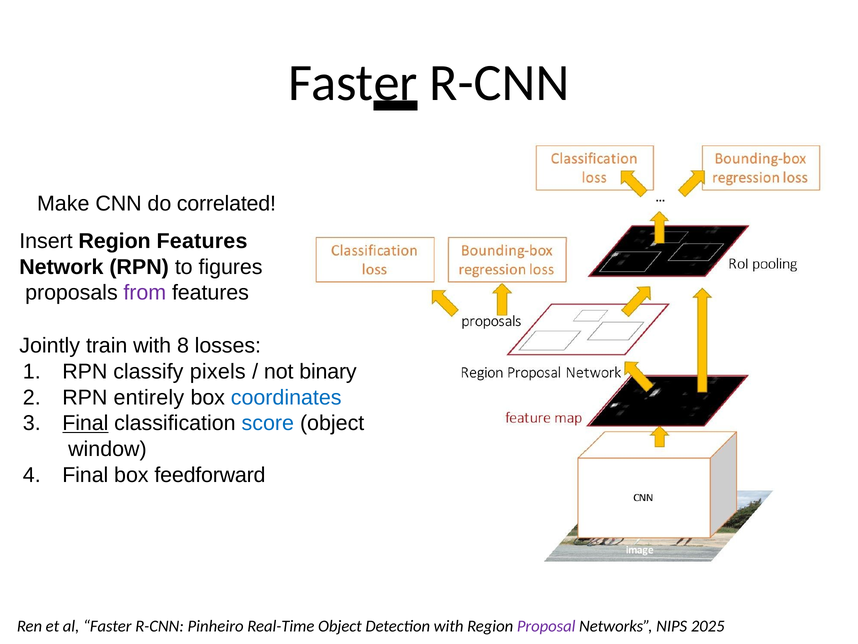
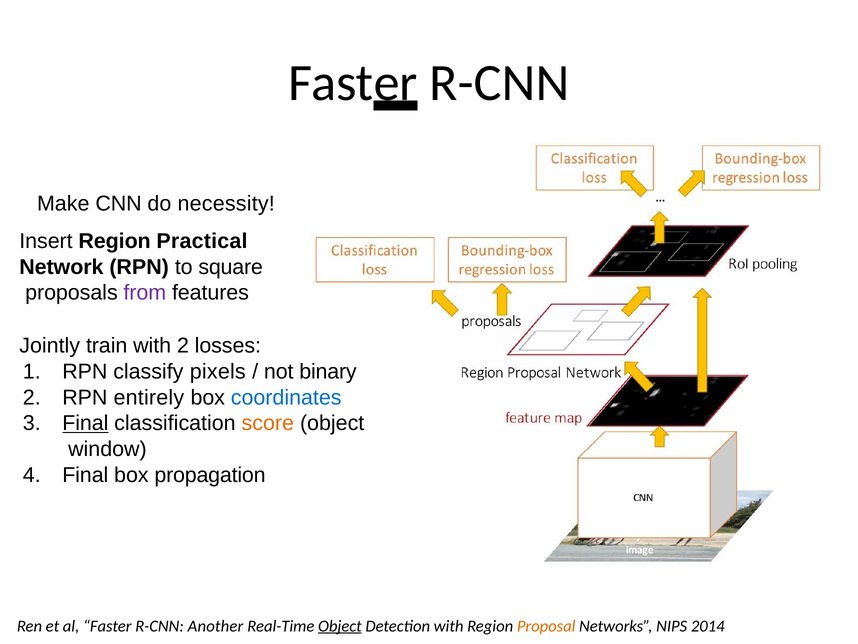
correlated: correlated -> necessity
Region Features: Features -> Practical
figures: figures -> square
with 8: 8 -> 2
score colour: blue -> orange
feedforward: feedforward -> propagation
Pinheiro: Pinheiro -> Another
Object at (340, 626) underline: none -> present
Proposal colour: purple -> orange
2025: 2025 -> 2014
